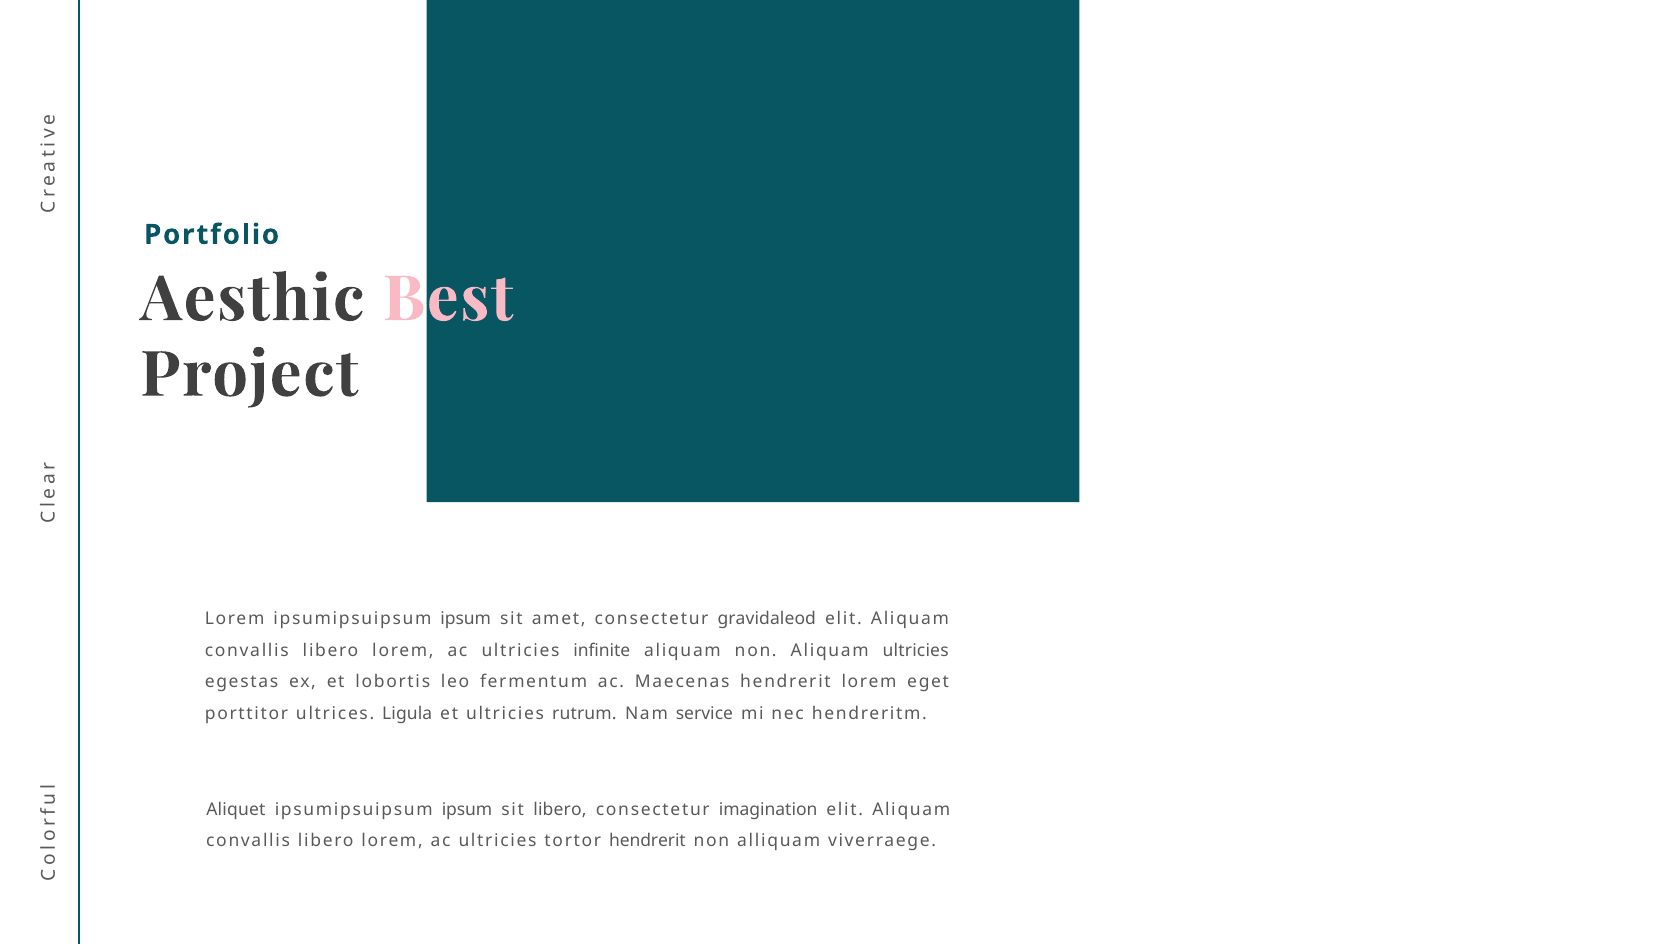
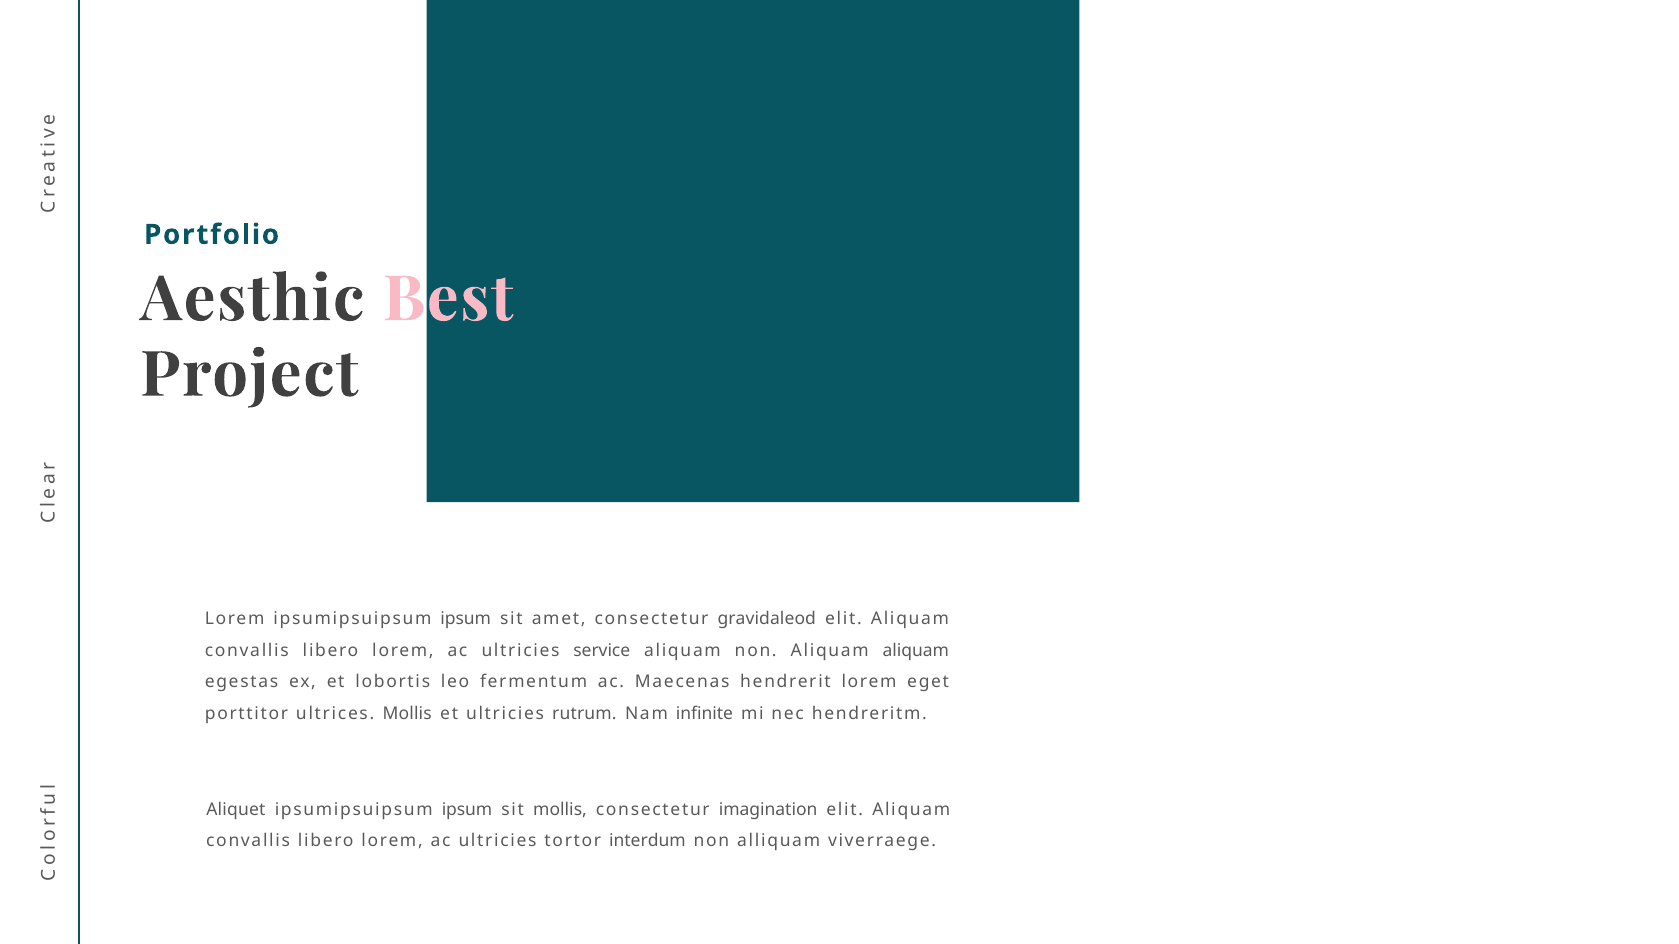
infinite: infinite -> service
Aliquam ultricies: ultricies -> aliquam
ultrices Ligula: Ligula -> Mollis
service: service -> infinite
sit libero: libero -> mollis
tortor hendrerit: hendrerit -> interdum
